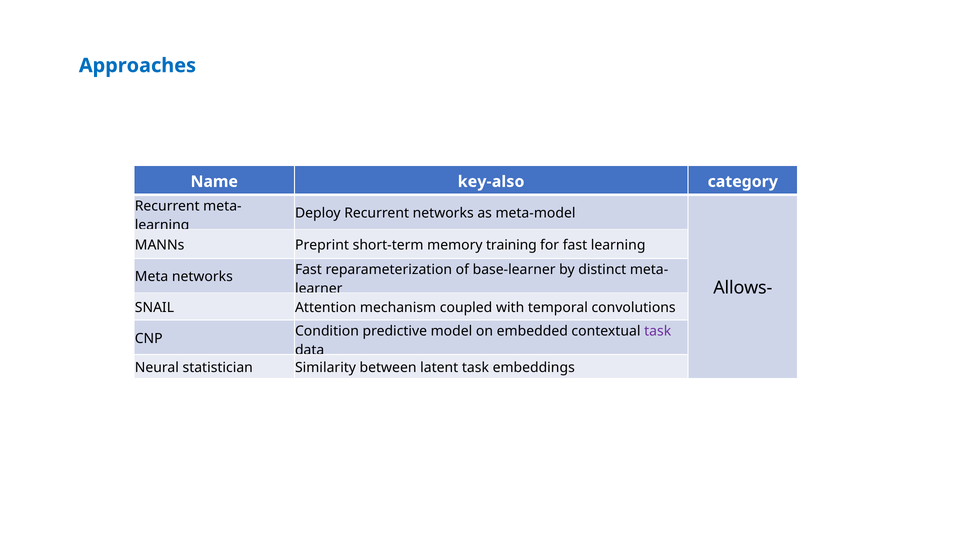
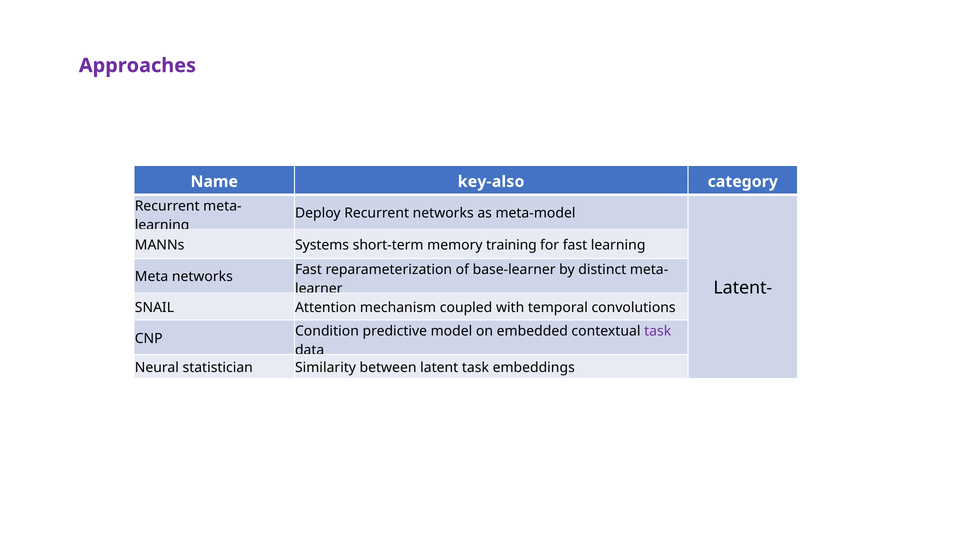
Approaches colour: blue -> purple
Preprint: Preprint -> Systems
Allows-: Allows- -> Latent-
